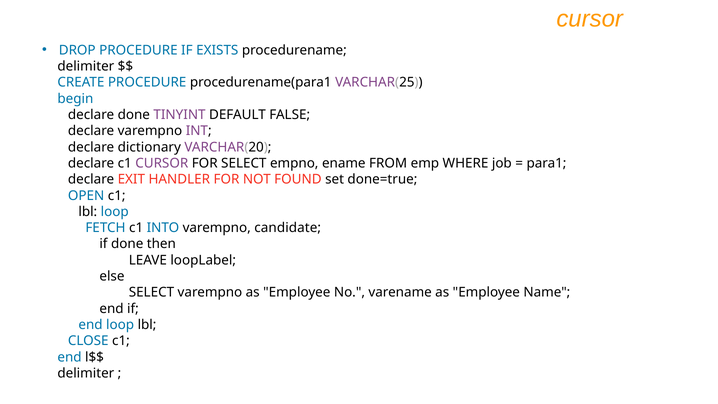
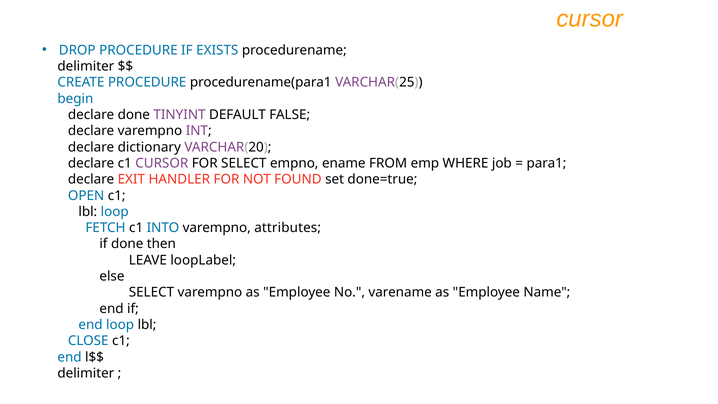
candidate: candidate -> attributes
